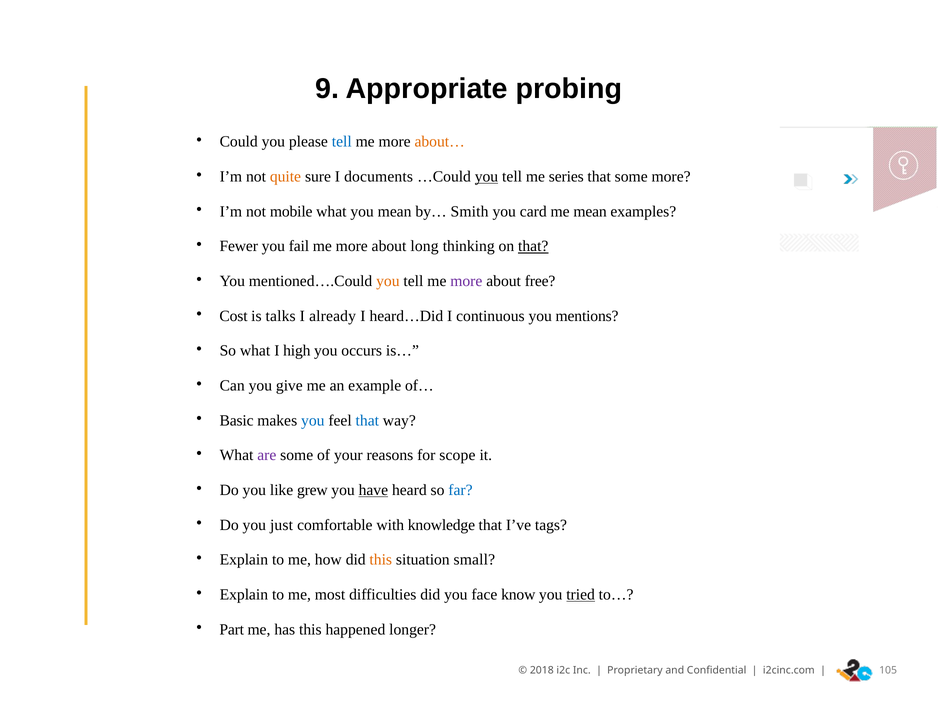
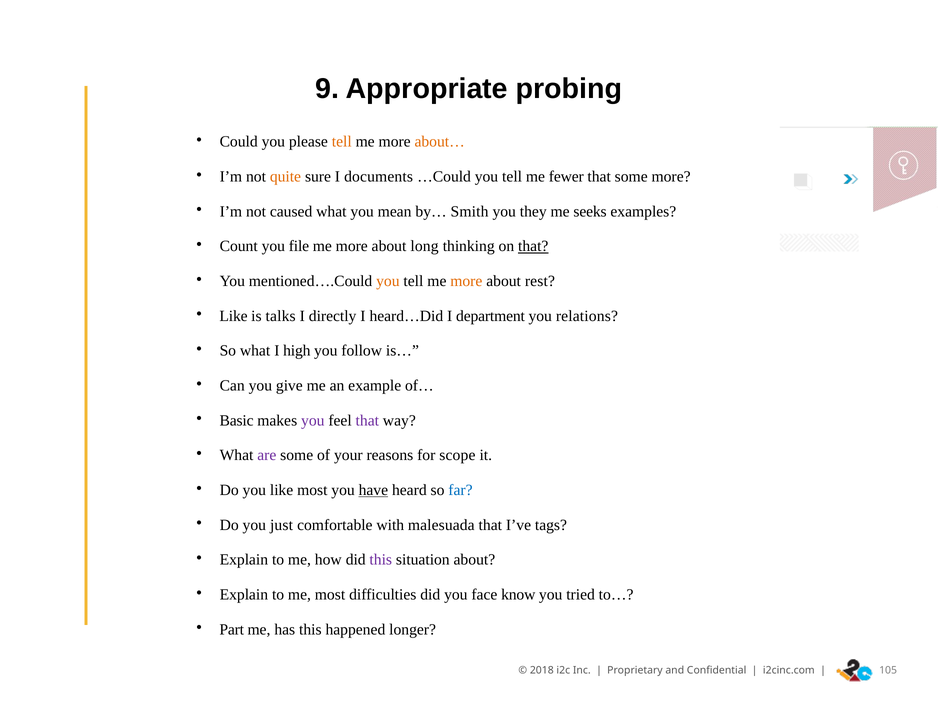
tell at (342, 142) colour: blue -> orange
you at (486, 177) underline: present -> none
series: series -> fewer
mobile: mobile -> caused
card: card -> they
me mean: mean -> seeks
Fewer: Fewer -> Count
fail: fail -> file
more at (466, 281) colour: purple -> orange
free: free -> rest
Cost at (234, 316): Cost -> Like
already: already -> directly
continuous: continuous -> department
mentions: mentions -> relations
occurs: occurs -> follow
you at (313, 421) colour: blue -> purple
that at (367, 421) colour: blue -> purple
like grew: grew -> most
knowledge: knowledge -> malesuada
this at (381, 560) colour: orange -> purple
situation small: small -> about
tried underline: present -> none
